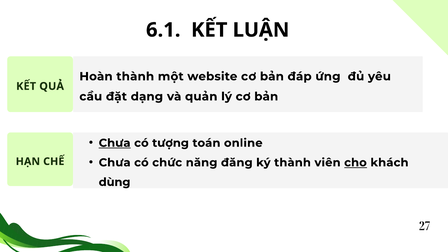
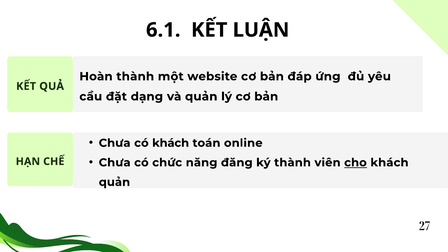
Chưa at (115, 143) underline: present -> none
có tượng: tượng -> khách
dùng at (115, 182): dùng -> quản
